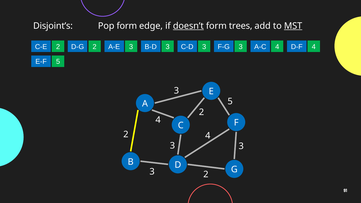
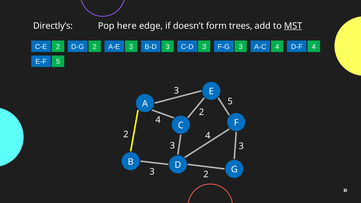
Disjoint’s: Disjoint’s -> Directly’s
Pop form: form -> here
doesn’t underline: present -> none
